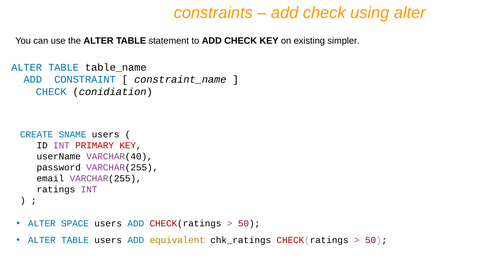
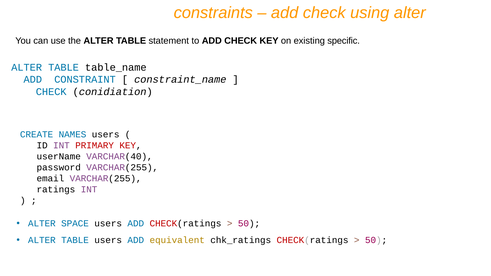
simpler: simpler -> specific
SNAME: SNAME -> NAMES
